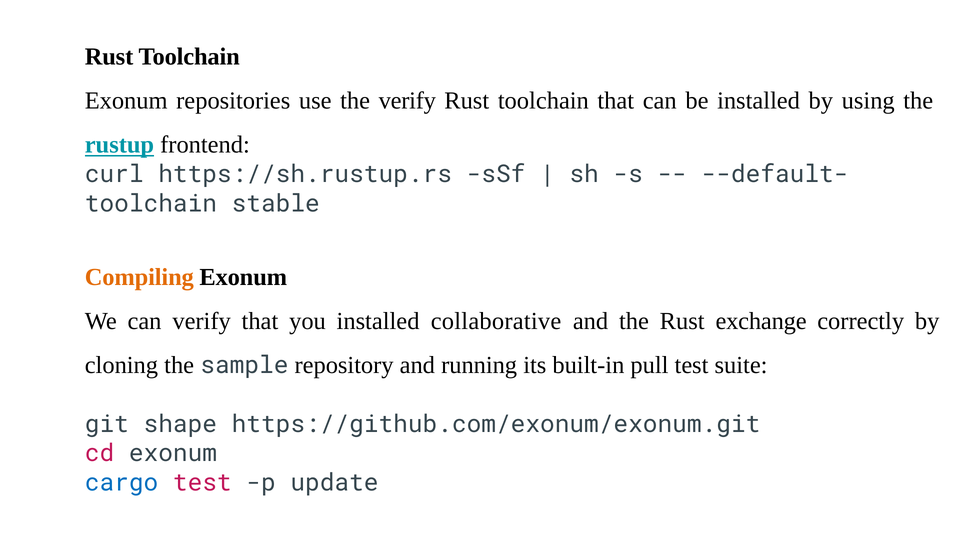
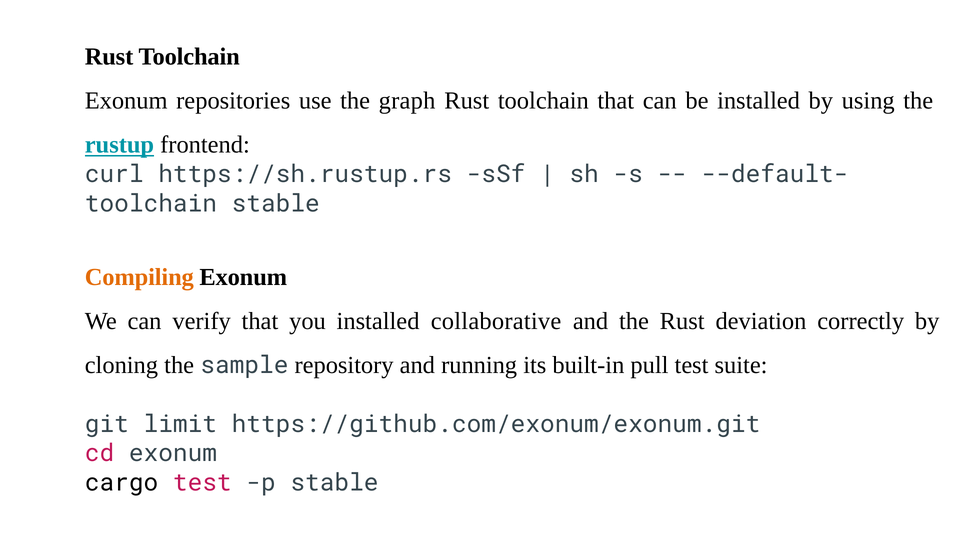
the verify: verify -> graph
exchange: exchange -> deviation
shape: shape -> limit
cargo colour: blue -> black
p update: update -> stable
